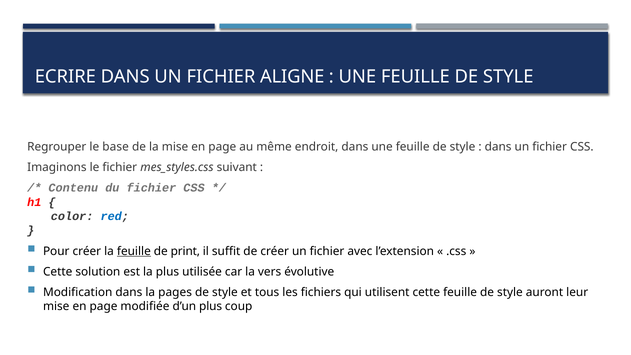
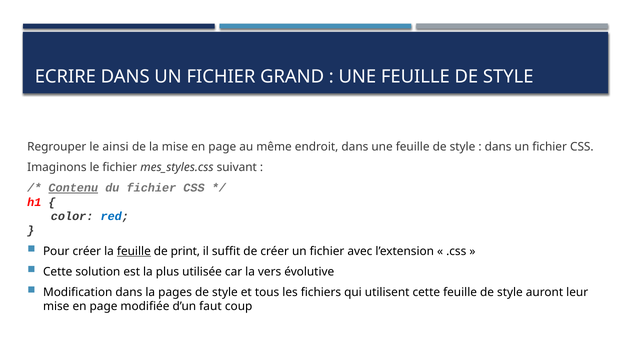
ALIGNE: ALIGNE -> GRAND
base: base -> ainsi
Contenu underline: none -> present
d’un plus: plus -> faut
